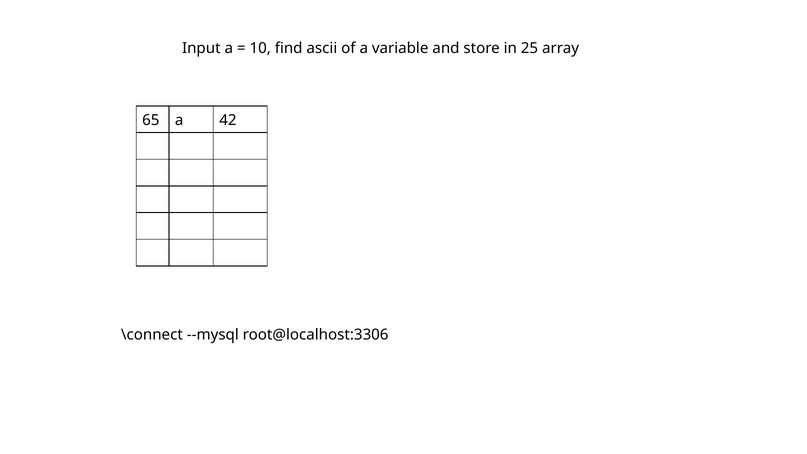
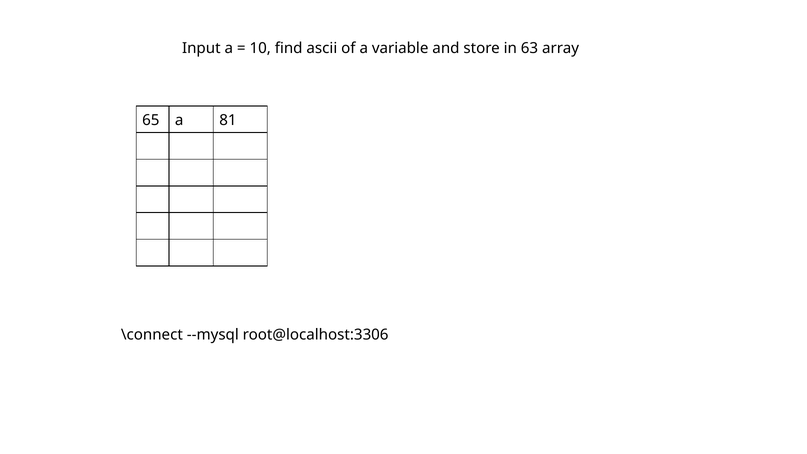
25: 25 -> 63
42: 42 -> 81
